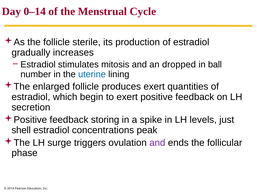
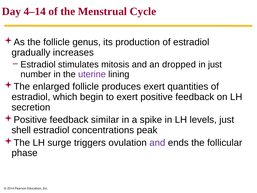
0–14: 0–14 -> 4–14
sterile: sterile -> genus
in ball: ball -> just
uterine colour: blue -> purple
storing: storing -> similar
